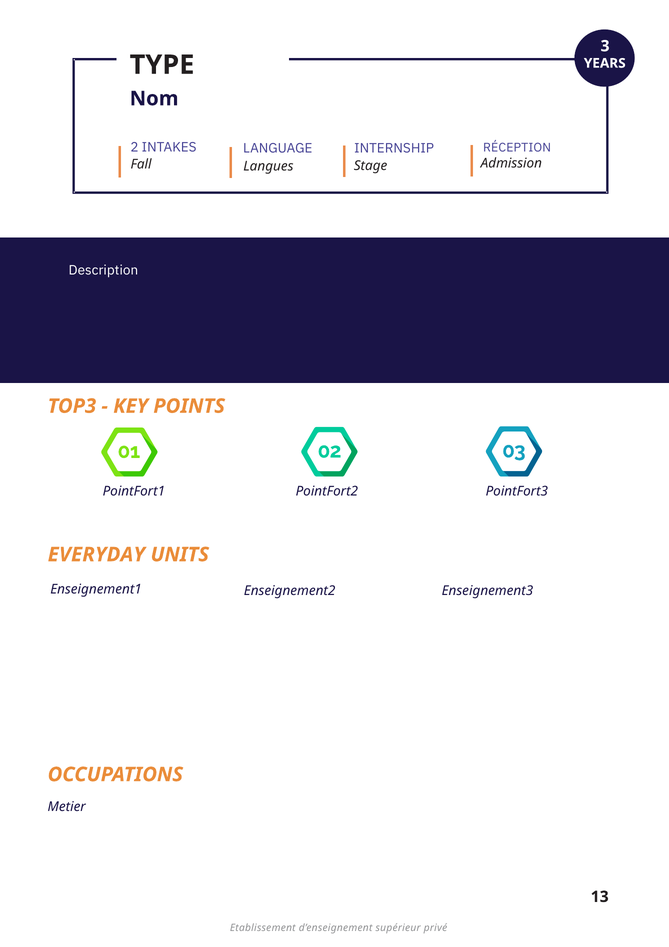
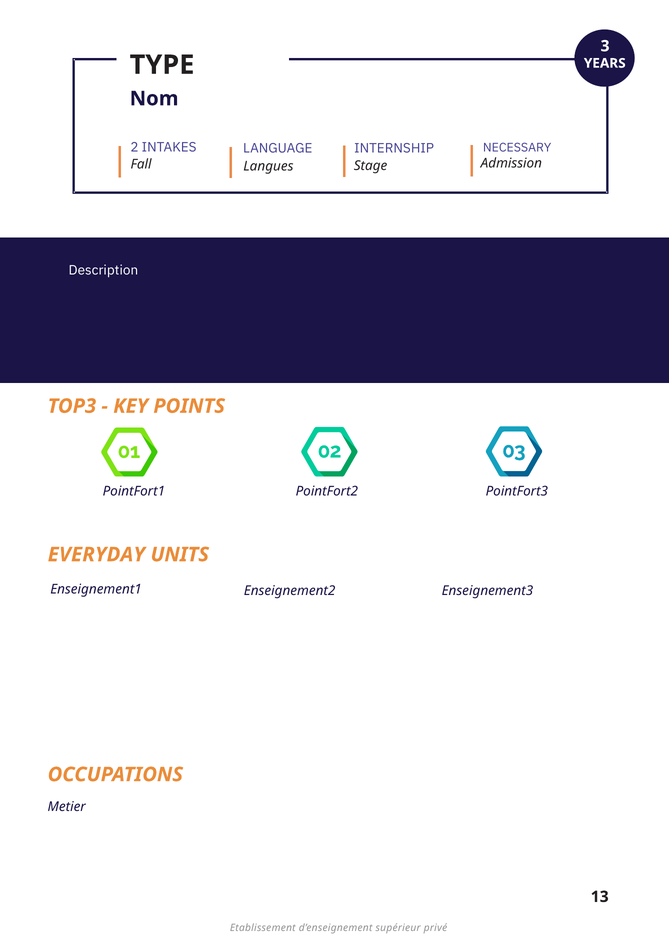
RÉCEPTION: RÉCEPTION -> NECESSARY
